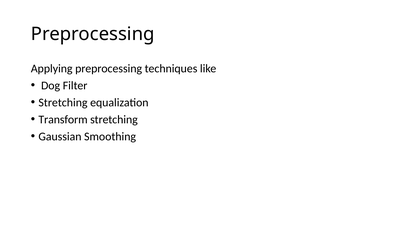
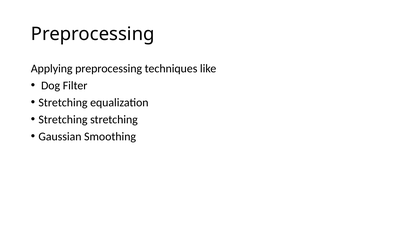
Transform at (63, 119): Transform -> Stretching
